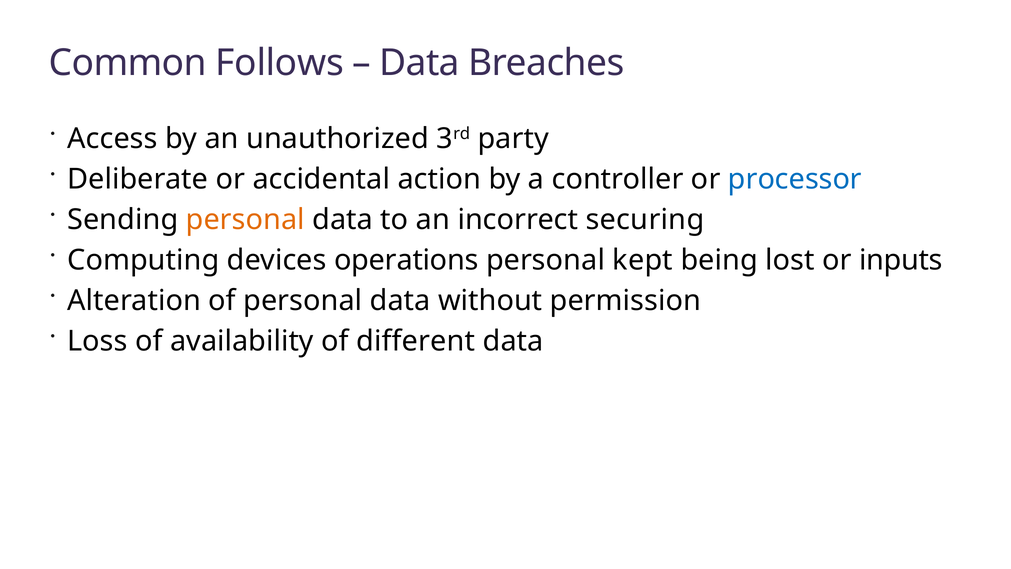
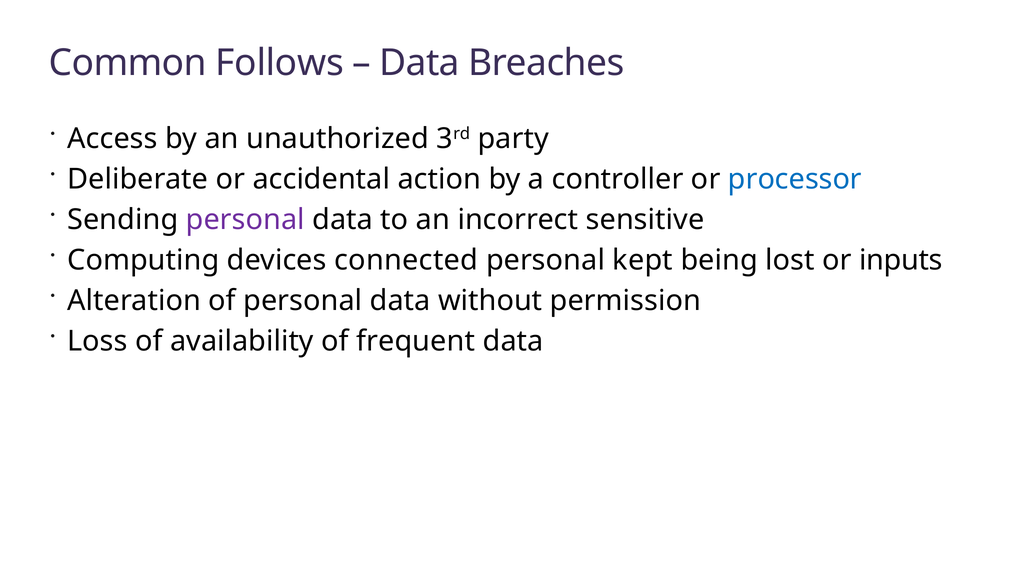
personal at (245, 219) colour: orange -> purple
securing: securing -> sensitive
operations: operations -> connected
different: different -> frequent
